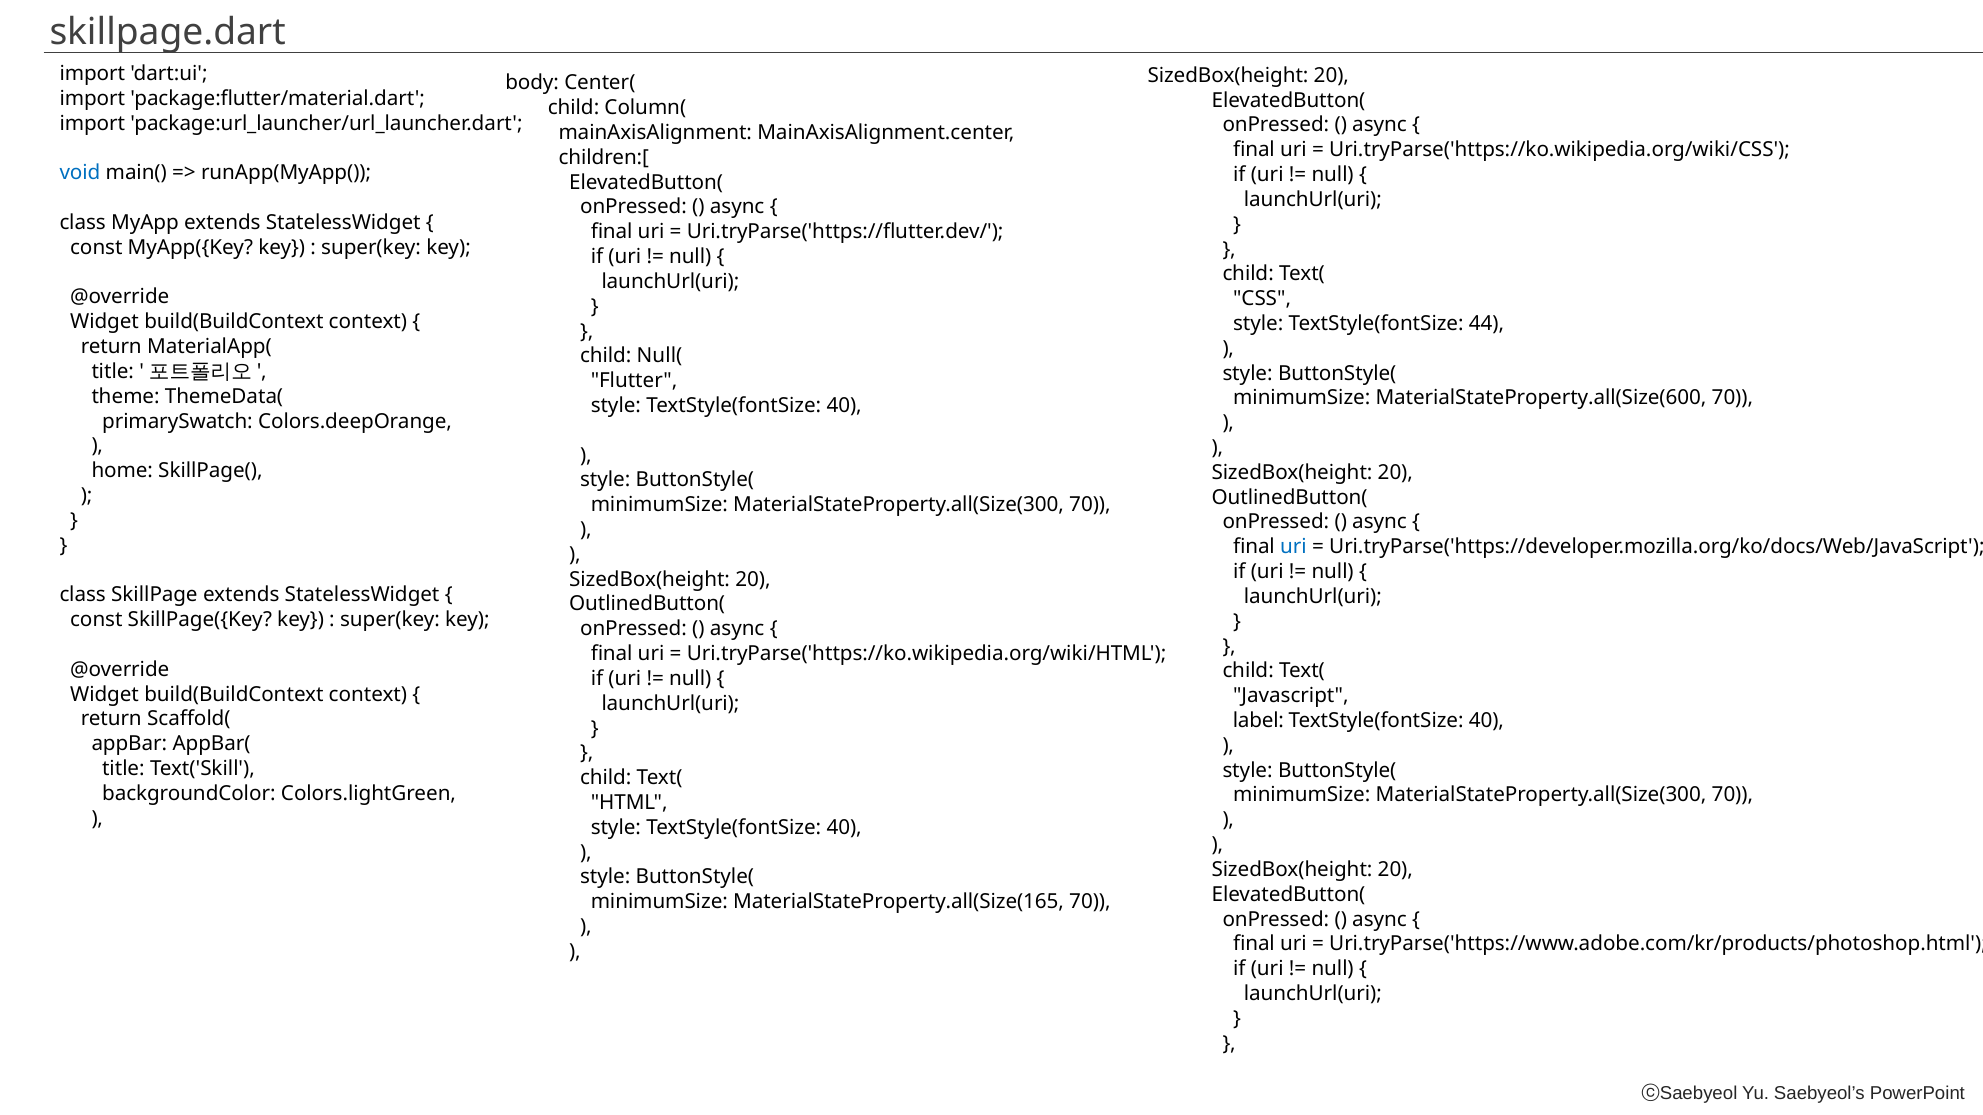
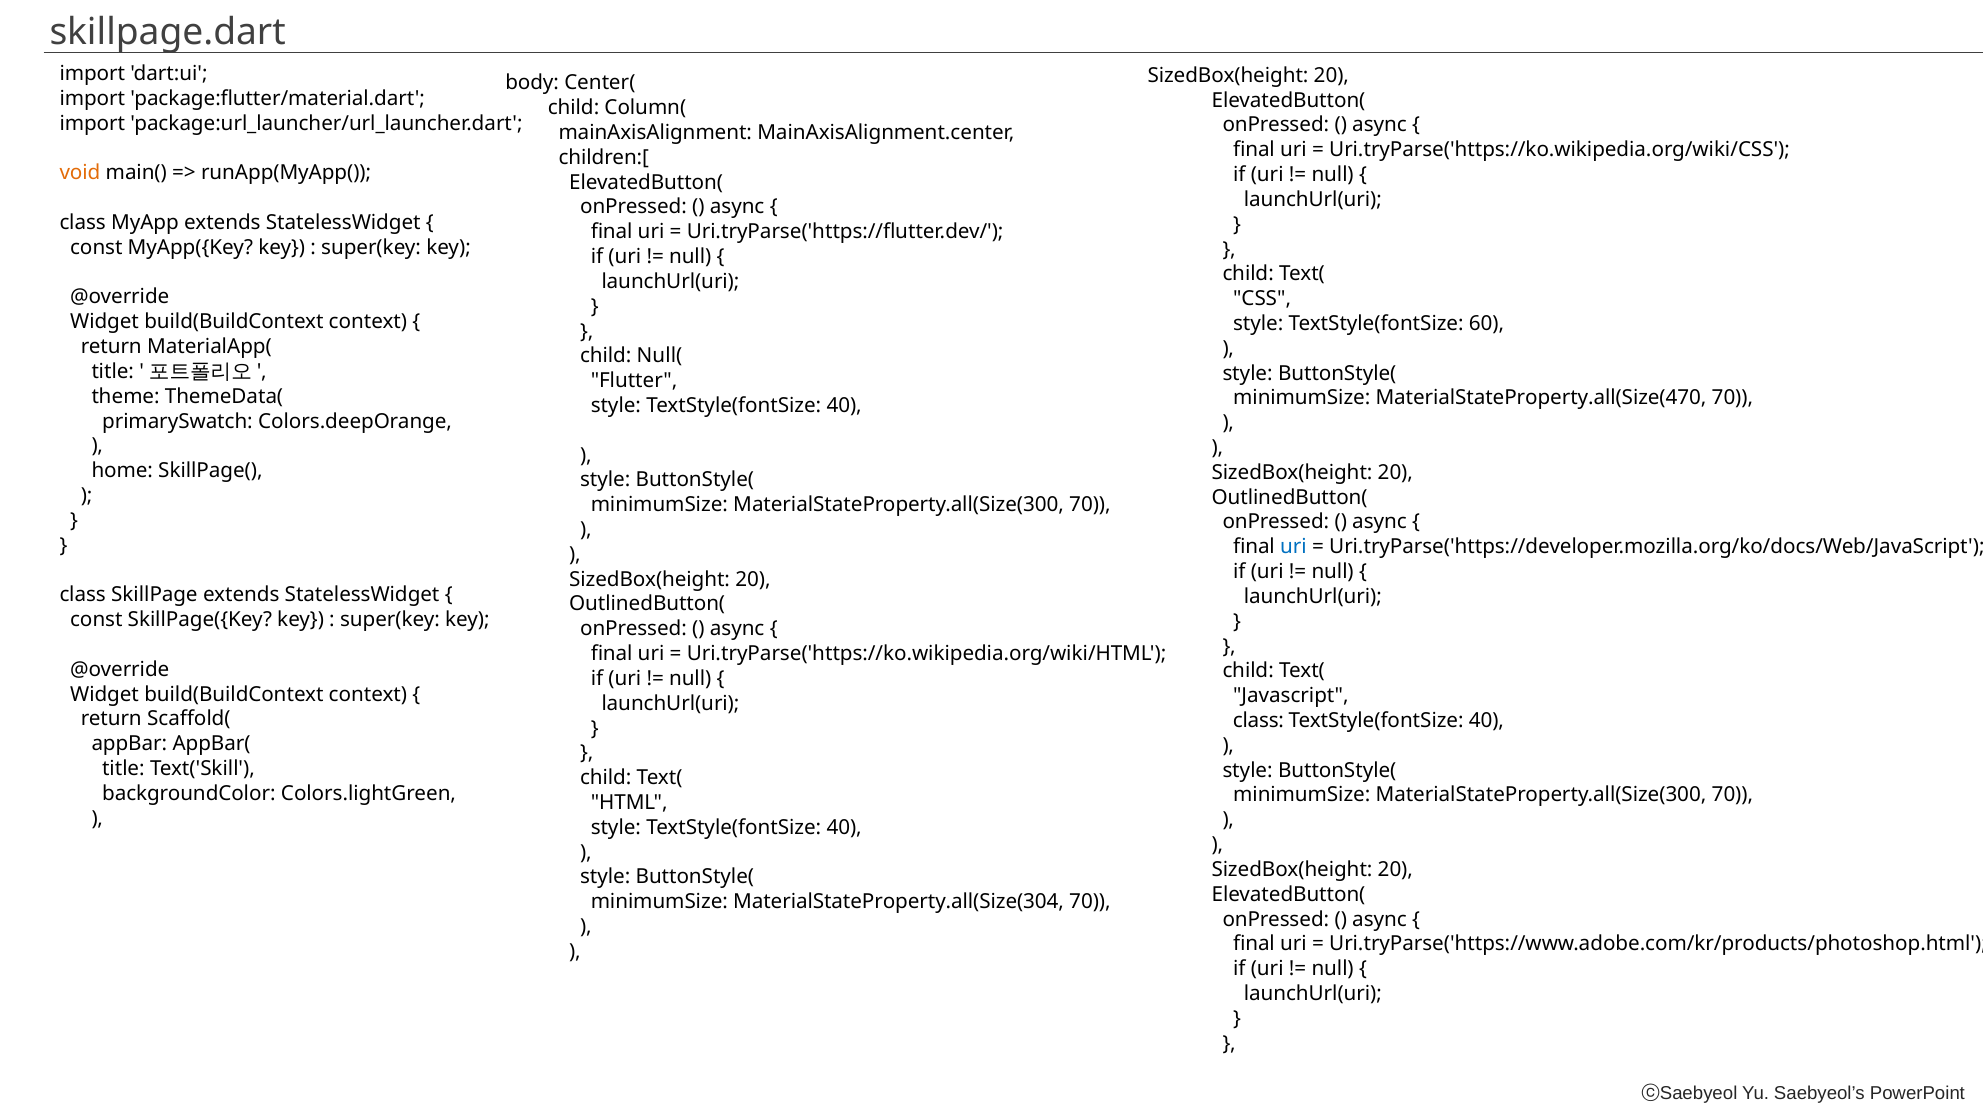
void colour: blue -> orange
44: 44 -> 60
MaterialStateProperty.all(Size(600: MaterialStateProperty.all(Size(600 -> MaterialStateProperty.all(Size(470
label at (1258, 721): label -> class
MaterialStateProperty.all(Size(165: MaterialStateProperty.all(Size(165 -> MaterialStateProperty.all(Size(304
